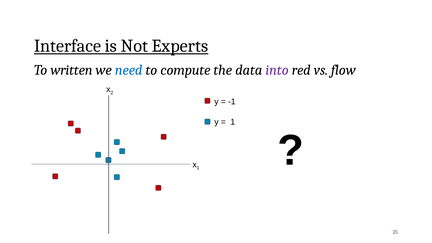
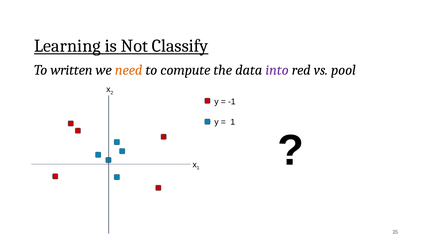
Interface: Interface -> Learning
Experts: Experts -> Classify
need colour: blue -> orange
flow: flow -> pool
